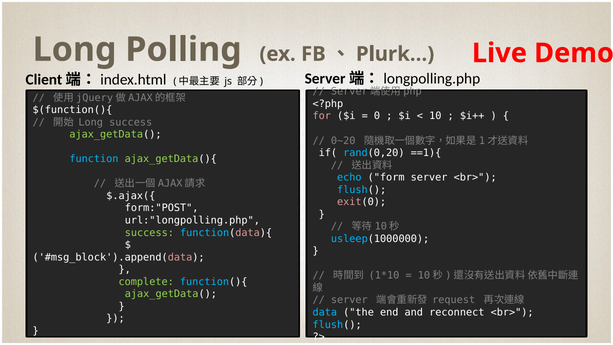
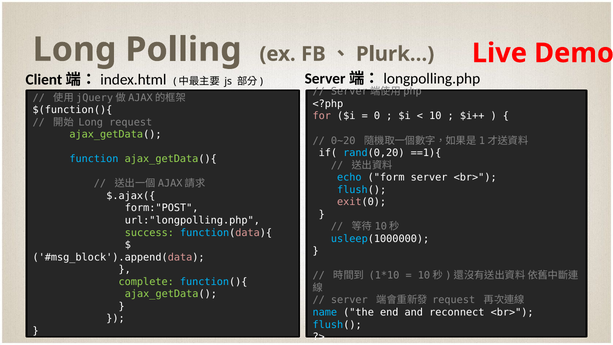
Long success: success -> request
data: data -> name
